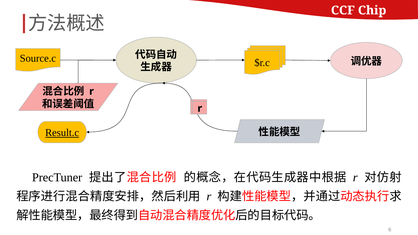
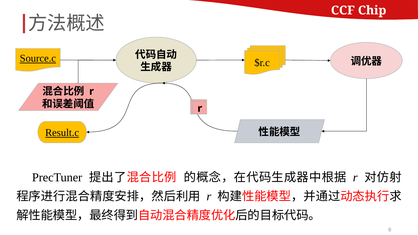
Source.c underline: none -> present
